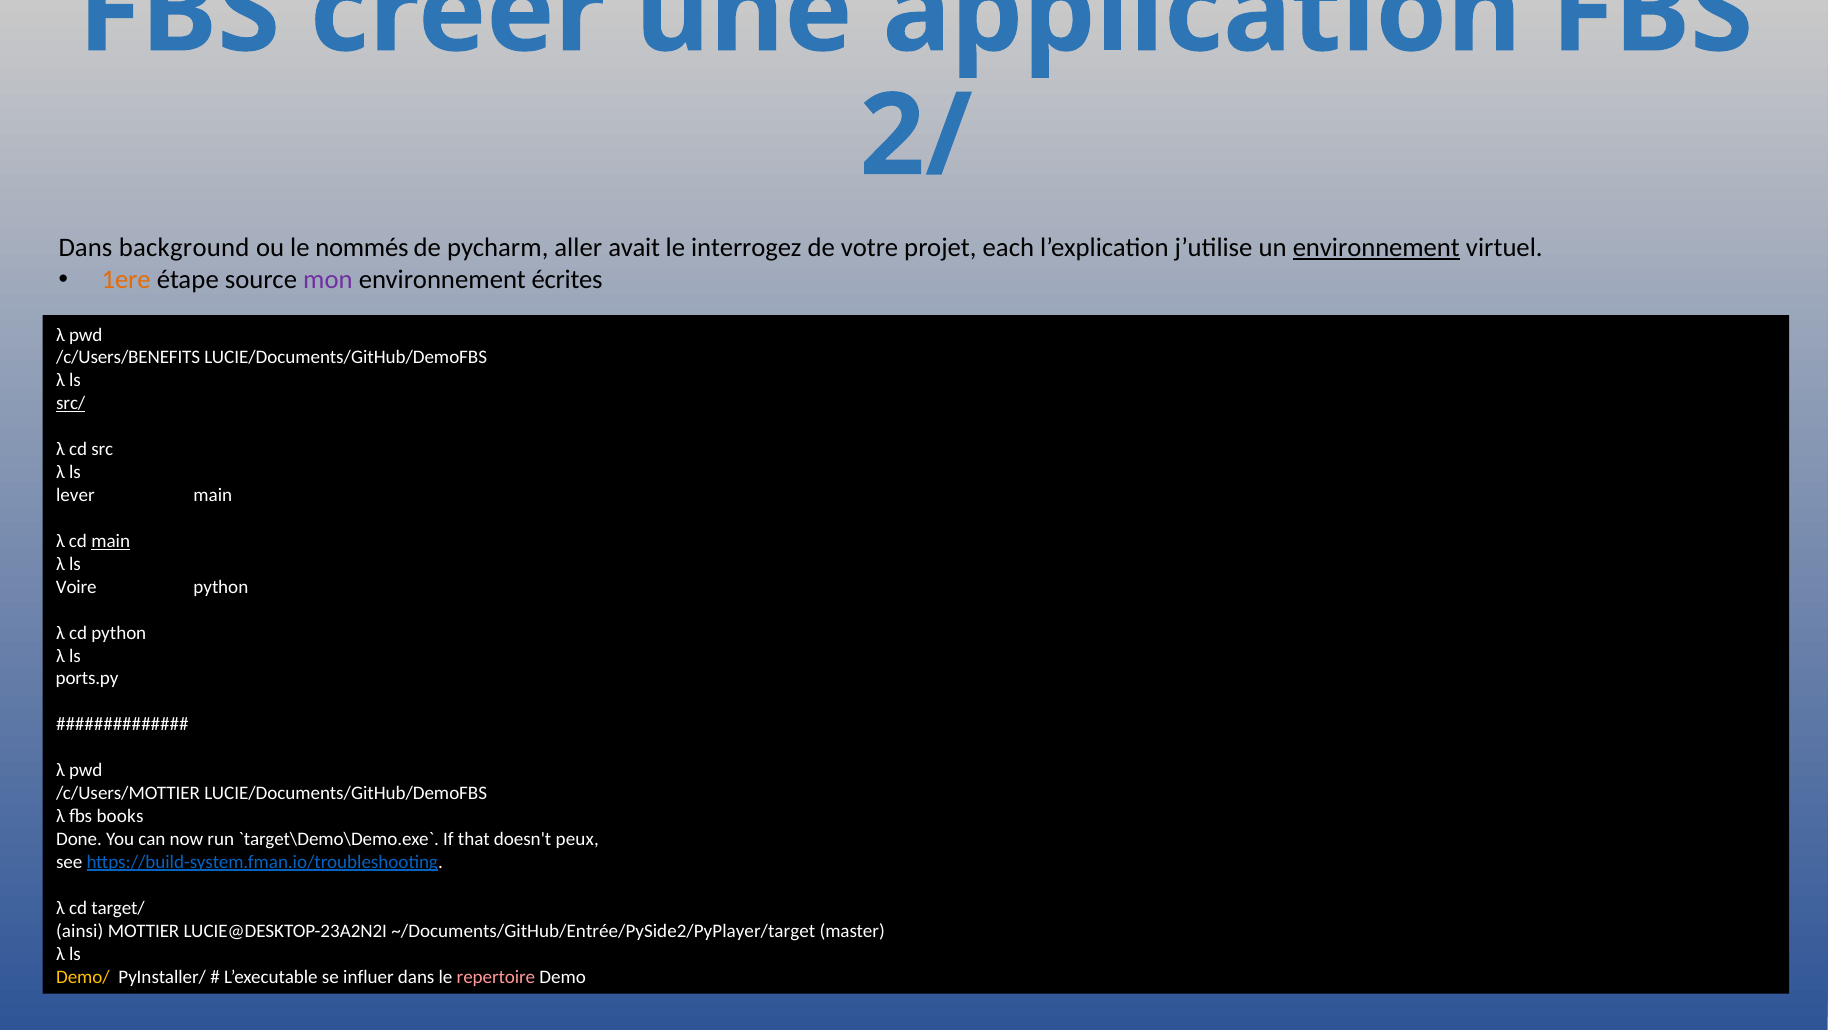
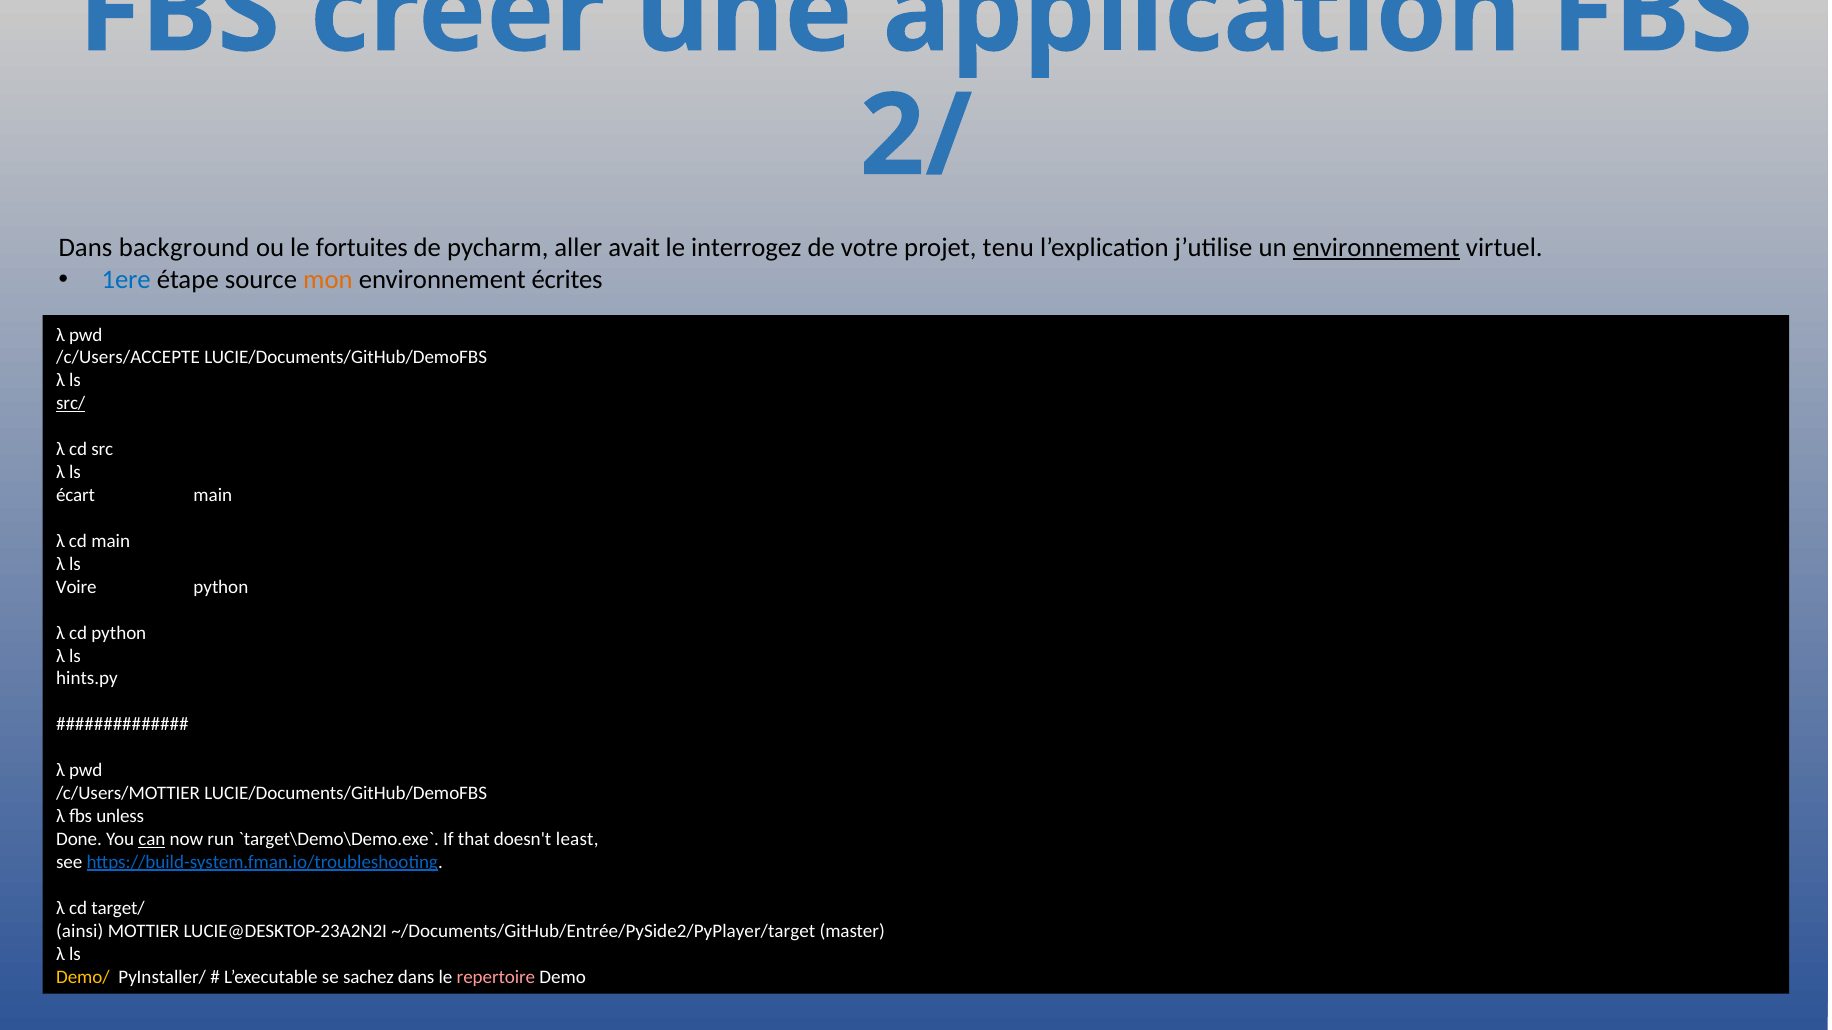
nommés: nommés -> fortuites
each: each -> tenu
1ere colour: orange -> blue
mon colour: purple -> orange
/c/Users/BENEFITS: /c/Users/BENEFITS -> /c/Users/ACCEPTE
lever: lever -> écart
main at (111, 541) underline: present -> none
ports.py: ports.py -> hints.py
books: books -> unless
can underline: none -> present
peux: peux -> least
influer: influer -> sachez
